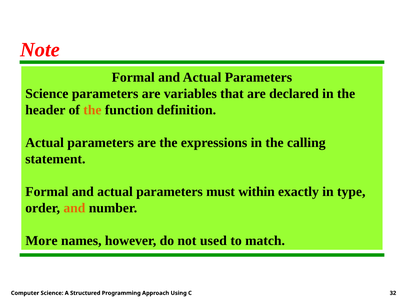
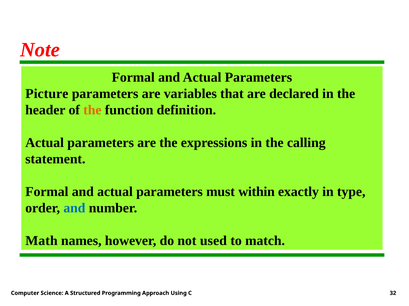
Science at (47, 94): Science -> Picture
and at (74, 208) colour: orange -> blue
More: More -> Math
